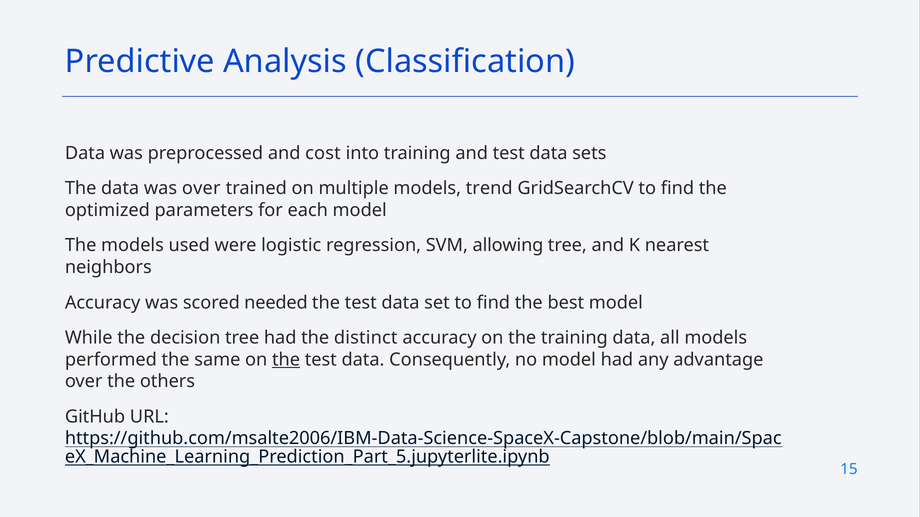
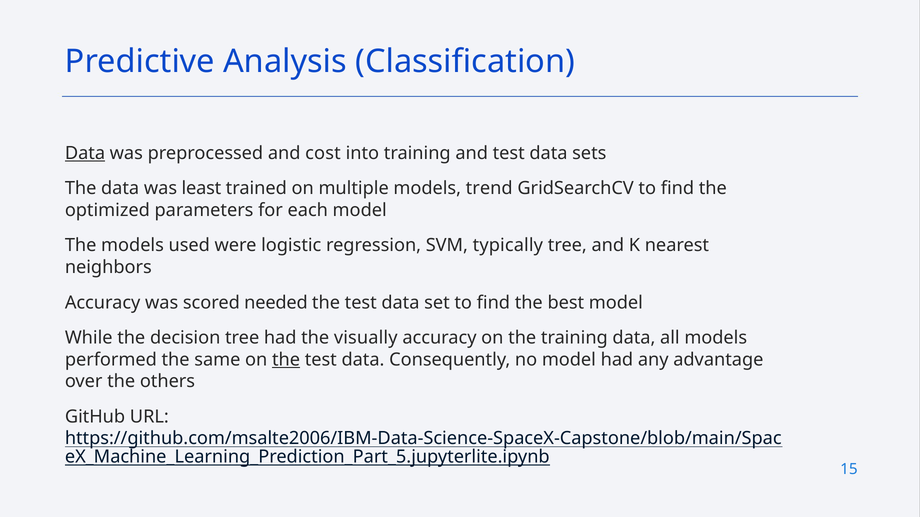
Data at (85, 153) underline: none -> present
was over: over -> least
allowing: allowing -> typically
distinct: distinct -> visually
